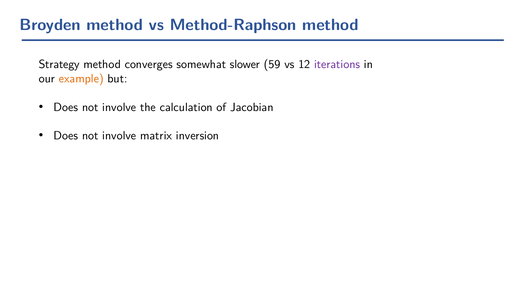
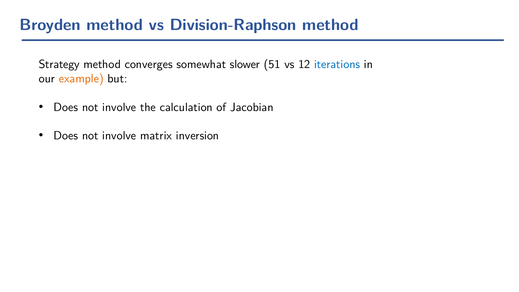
Method-Raphson: Method-Raphson -> Division-Raphson
59: 59 -> 51
iterations colour: purple -> blue
